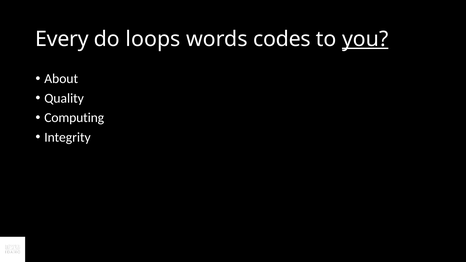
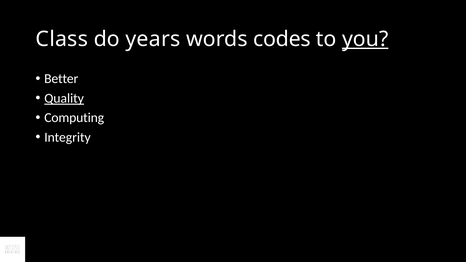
Every: Every -> Class
loops: loops -> years
About: About -> Better
Quality underline: none -> present
